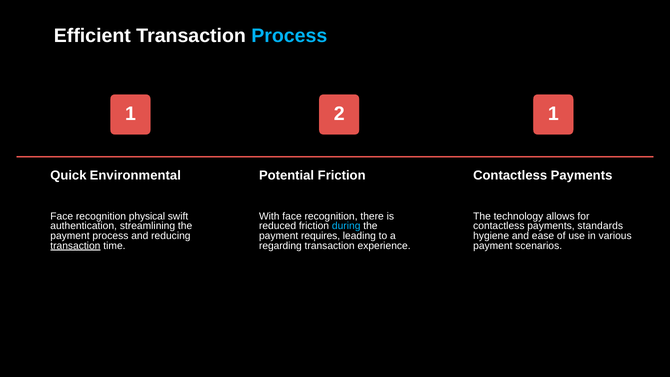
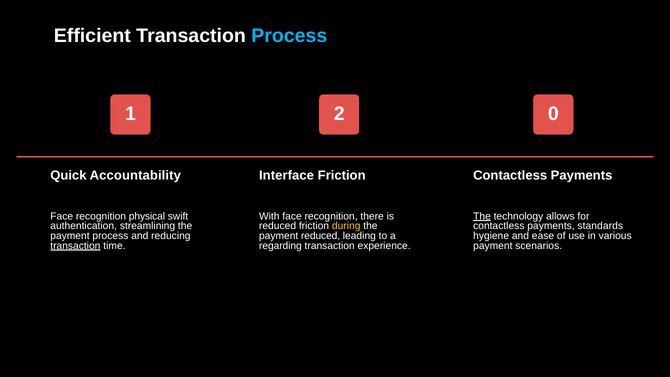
2 1: 1 -> 0
Environmental: Environmental -> Accountability
Potential: Potential -> Interface
The at (482, 216) underline: none -> present
during colour: light blue -> yellow
payment requires: requires -> reduced
